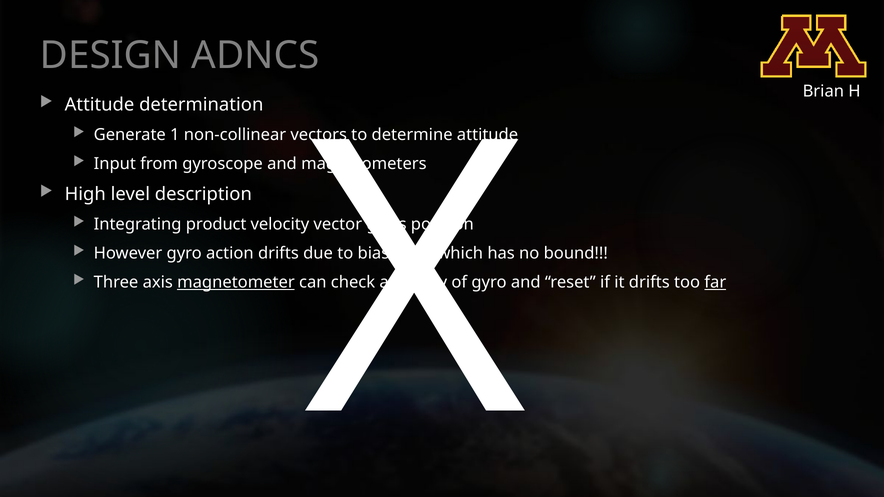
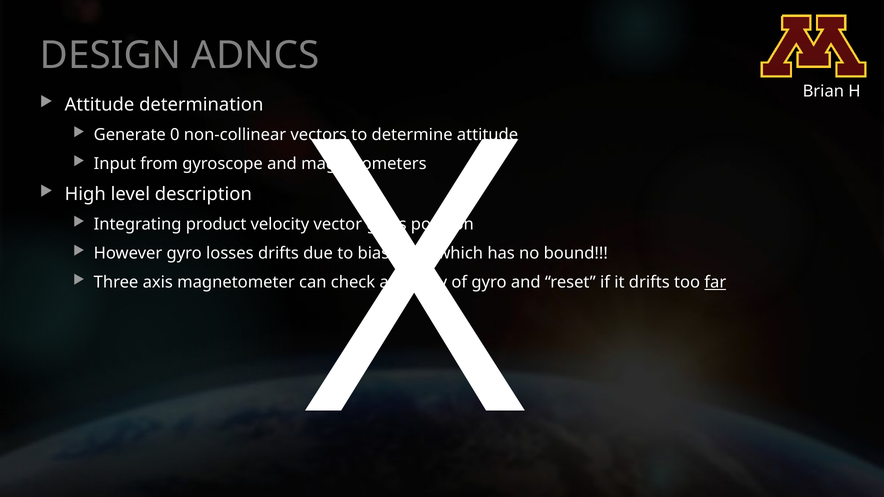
1: 1 -> 0
action: action -> losses
magnetometer underline: present -> none
